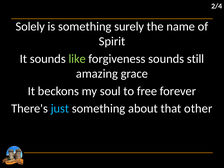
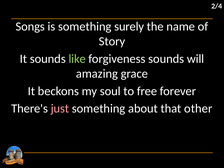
Solely: Solely -> Songs
Spirit: Spirit -> Story
still: still -> will
just colour: light blue -> pink
